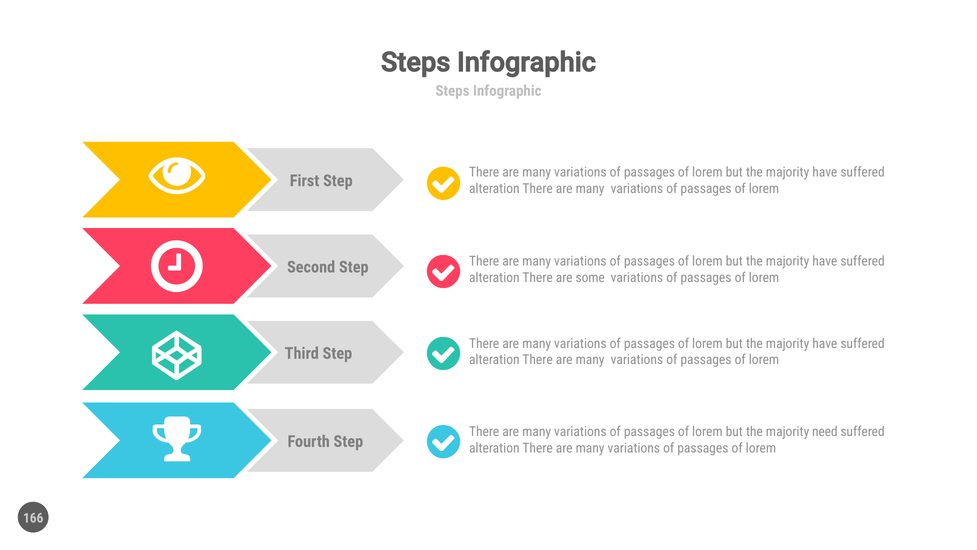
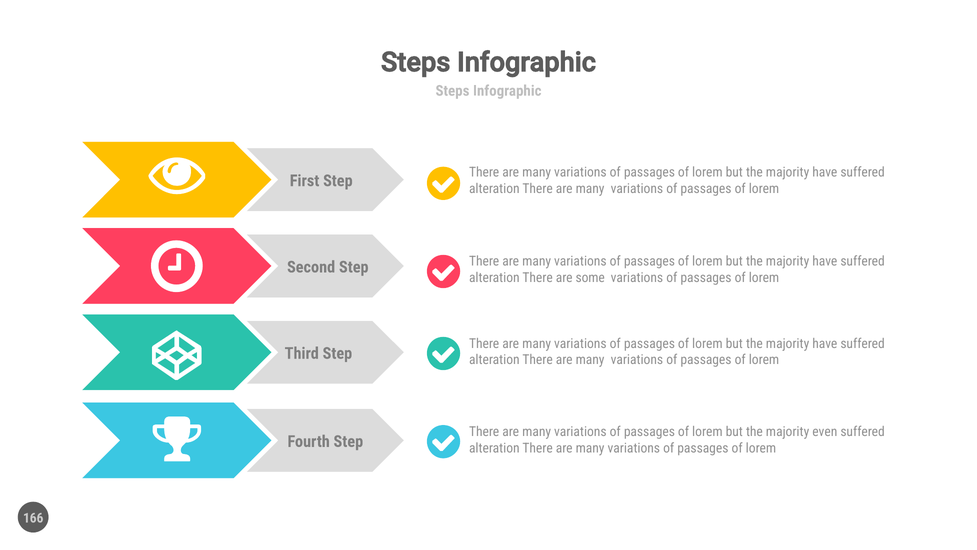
need: need -> even
